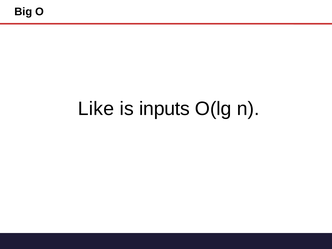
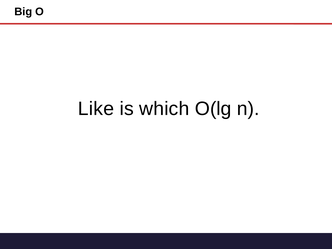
inputs: inputs -> which
